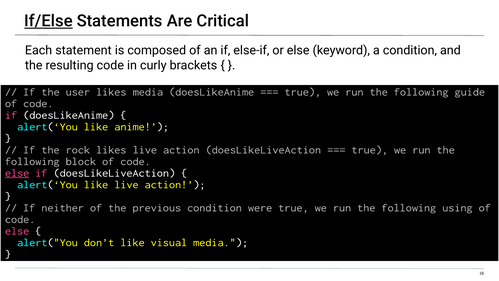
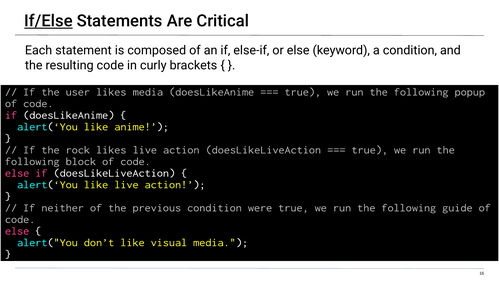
guide: guide -> popup
else at (17, 173) underline: present -> none
using: using -> guide
